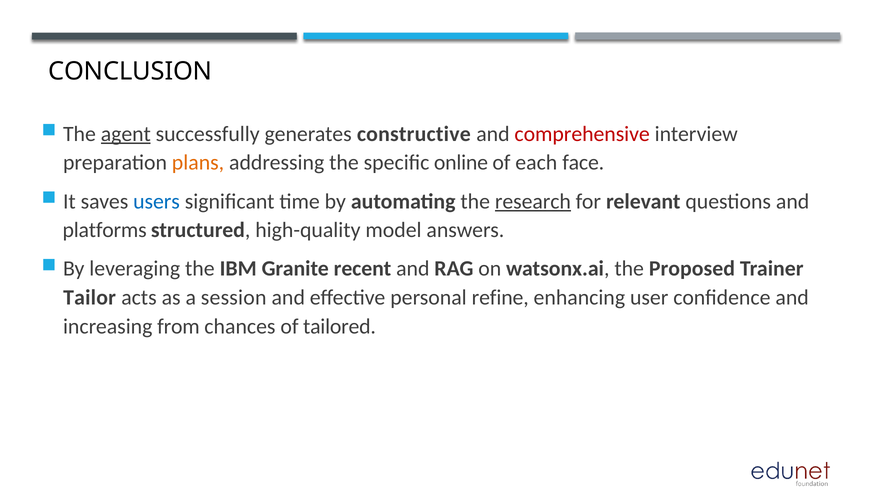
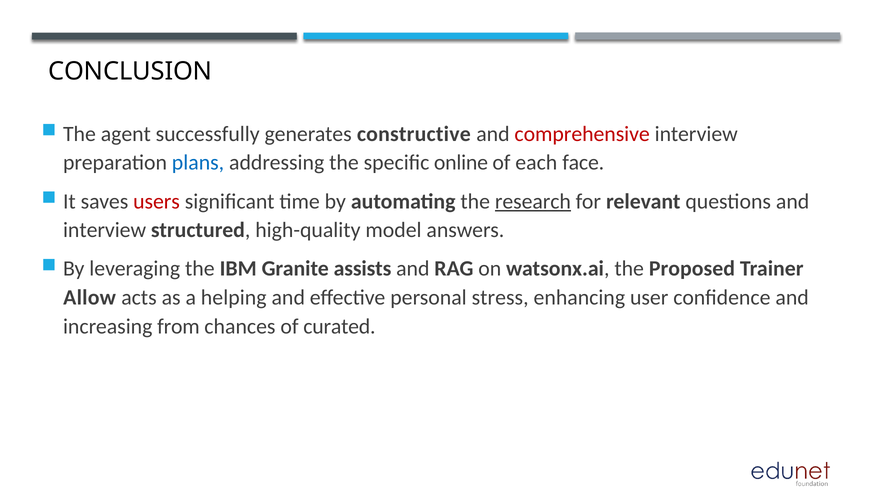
agent underline: present -> none
plans colour: orange -> blue
users colour: blue -> red
platforms at (105, 230): platforms -> interview
recent: recent -> assists
Tailor: Tailor -> Allow
session: session -> helping
refine: refine -> stress
tailored: tailored -> curated
